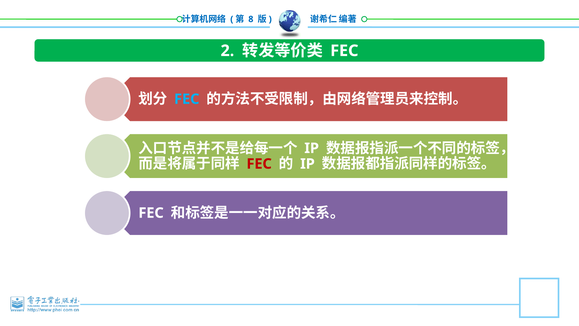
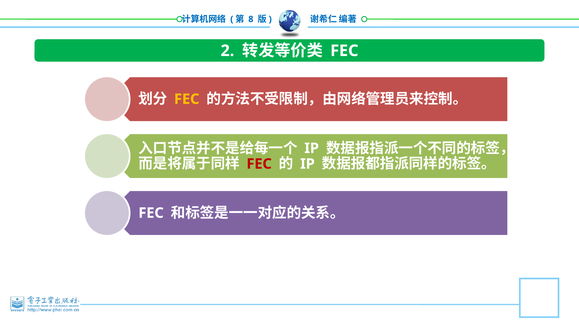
FEC at (187, 99) colour: light blue -> yellow
